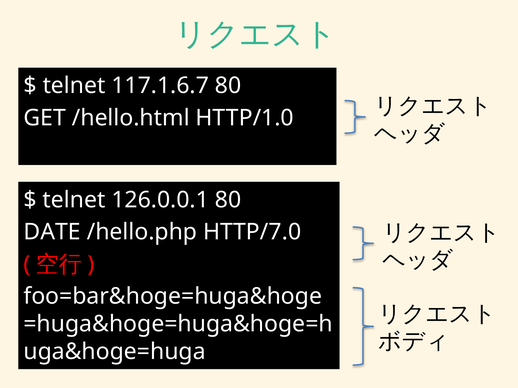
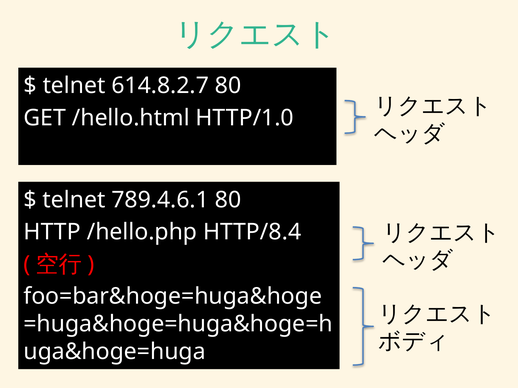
117.1.6.7: 117.1.6.7 -> 614.8.2.7
126.0.0.1: 126.0.0.1 -> 789.4.6.1
DATE: DATE -> HTTP
HTTP/7.0: HTTP/7.0 -> HTTP/8.4
